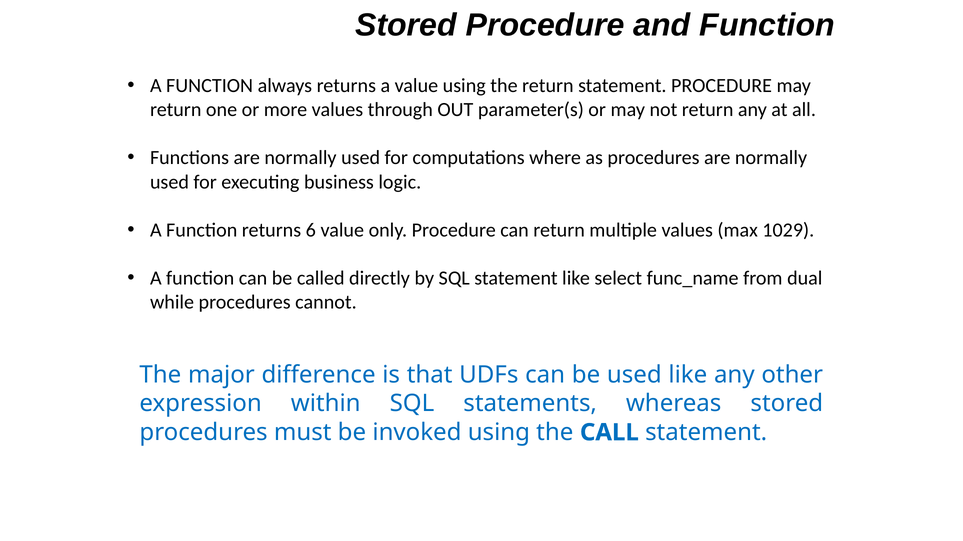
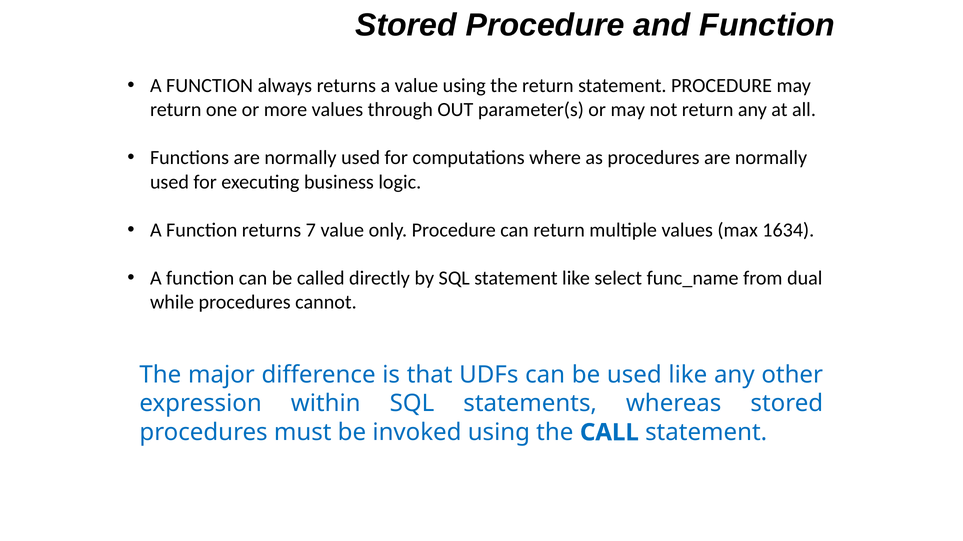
6: 6 -> 7
1029: 1029 -> 1634
